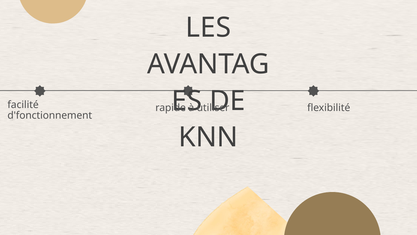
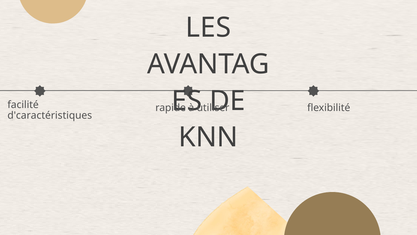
d'fonctionnement: d'fonctionnement -> d'caractéristiques
